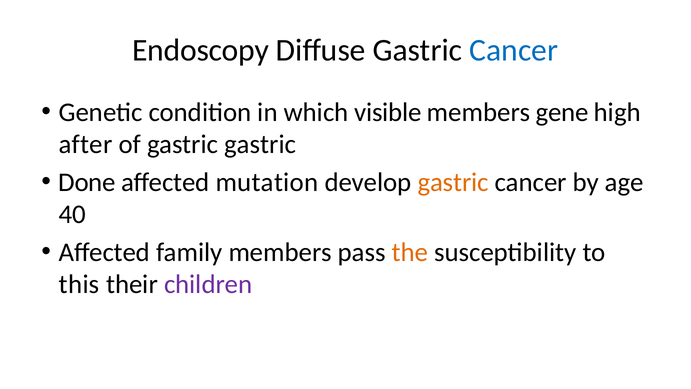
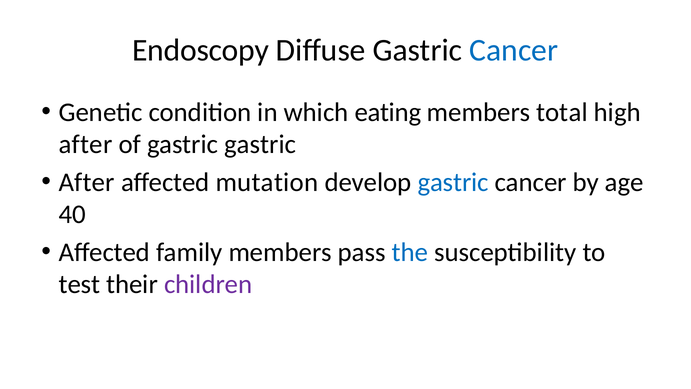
visible: visible -> eating
gene: gene -> total
Done at (87, 182): Done -> After
gastric at (453, 182) colour: orange -> blue
the colour: orange -> blue
this: this -> test
